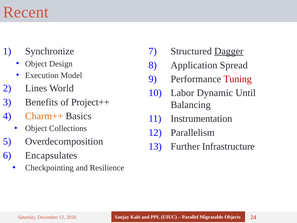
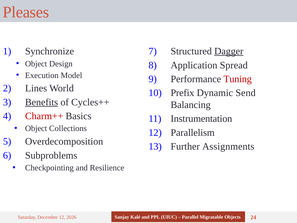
Recent: Recent -> Pleases
Labor: Labor -> Prefix
Until: Until -> Send
Benefits underline: none -> present
Project++: Project++ -> Cycles++
Charm++ colour: orange -> red
Infrastructure: Infrastructure -> Assignments
Encapsulates: Encapsulates -> Subproblems
